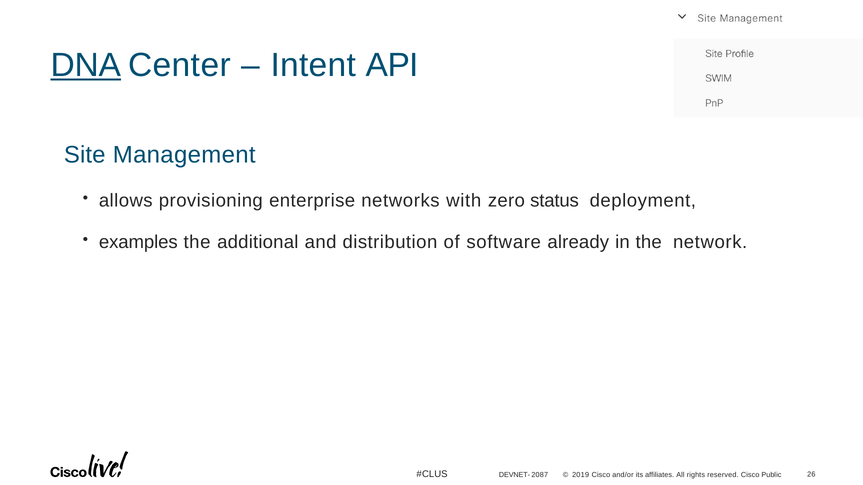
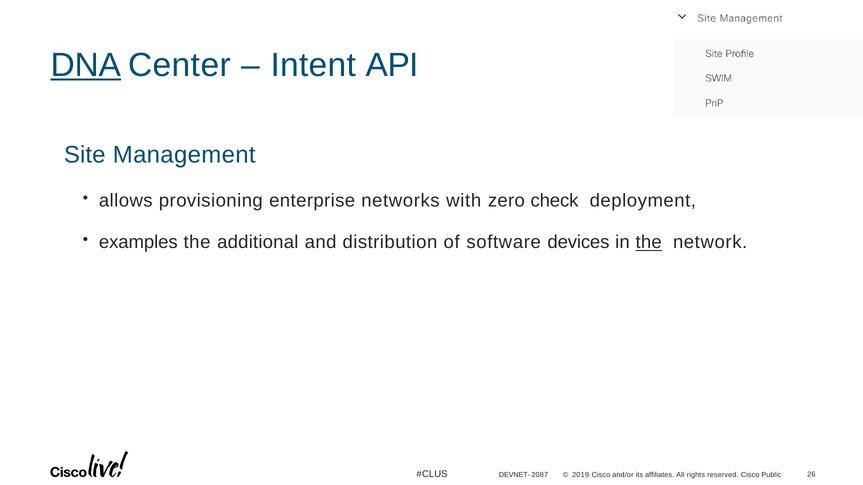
status: status -> check
already: already -> devices
the at (649, 243) underline: none -> present
